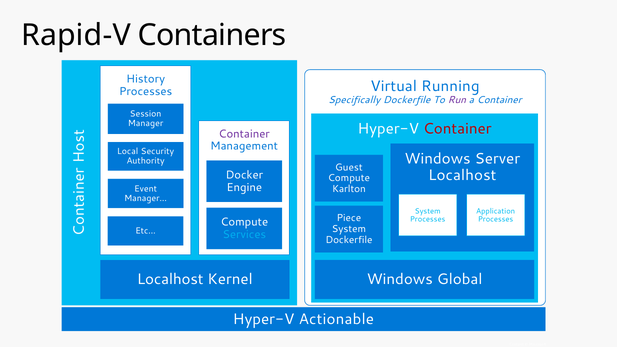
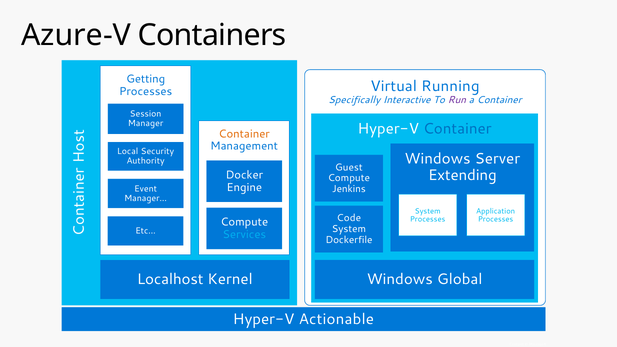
Rapid-V: Rapid-V -> Azure-V
History: History -> Getting
Specifically Dockerfile: Dockerfile -> Interactive
Container at (457, 129) colour: red -> blue
Container at (244, 134) colour: purple -> orange
Localhost at (462, 175): Localhost -> Extending
Karlton: Karlton -> Jenkins
Piece: Piece -> Code
